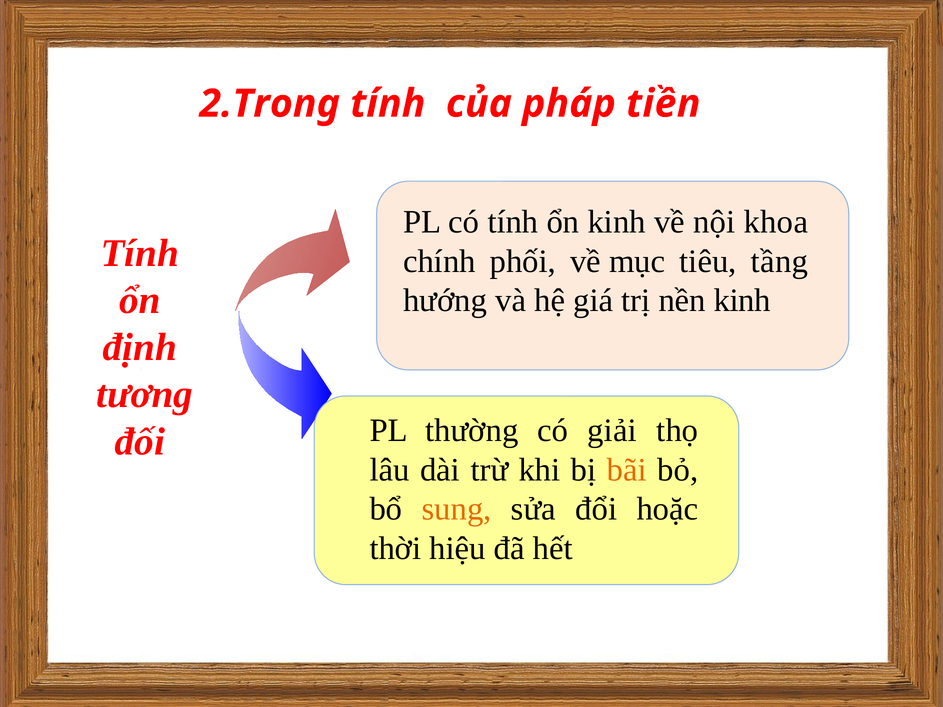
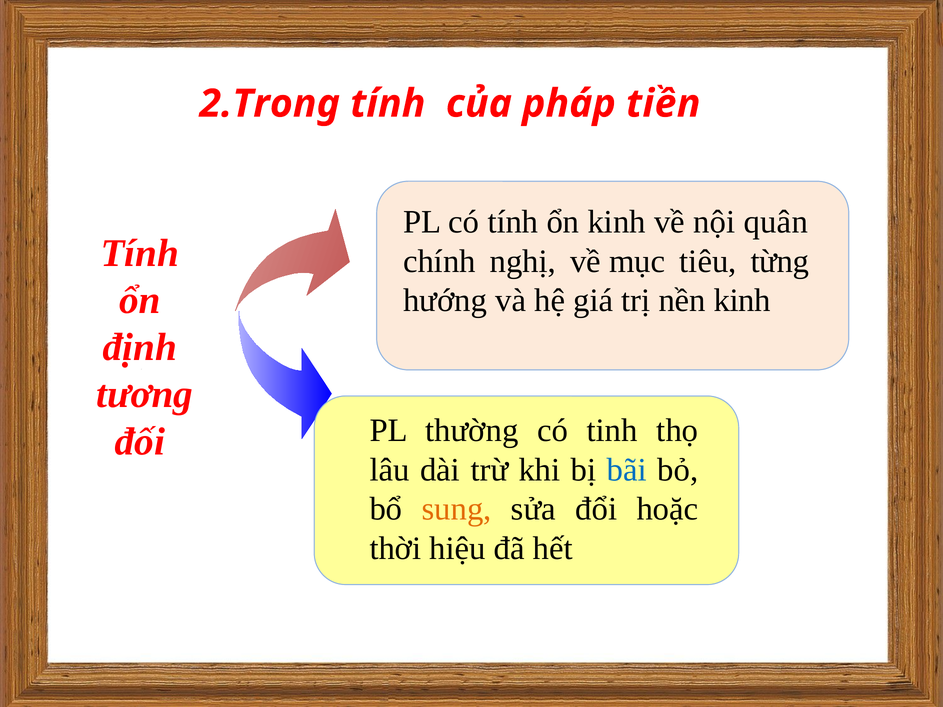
khoa: khoa -> quân
phối: phối -> nghị
tầng: tầng -> từng
giải: giải -> tinh
bãi colour: orange -> blue
